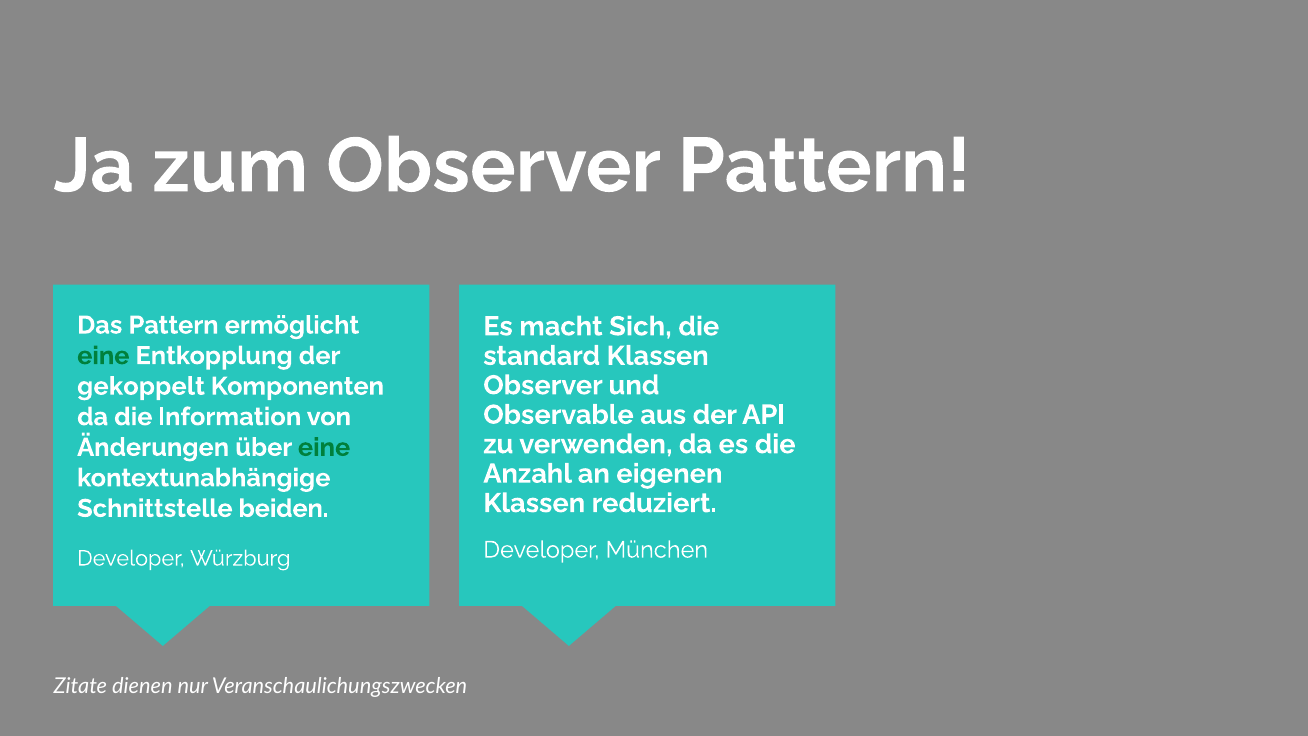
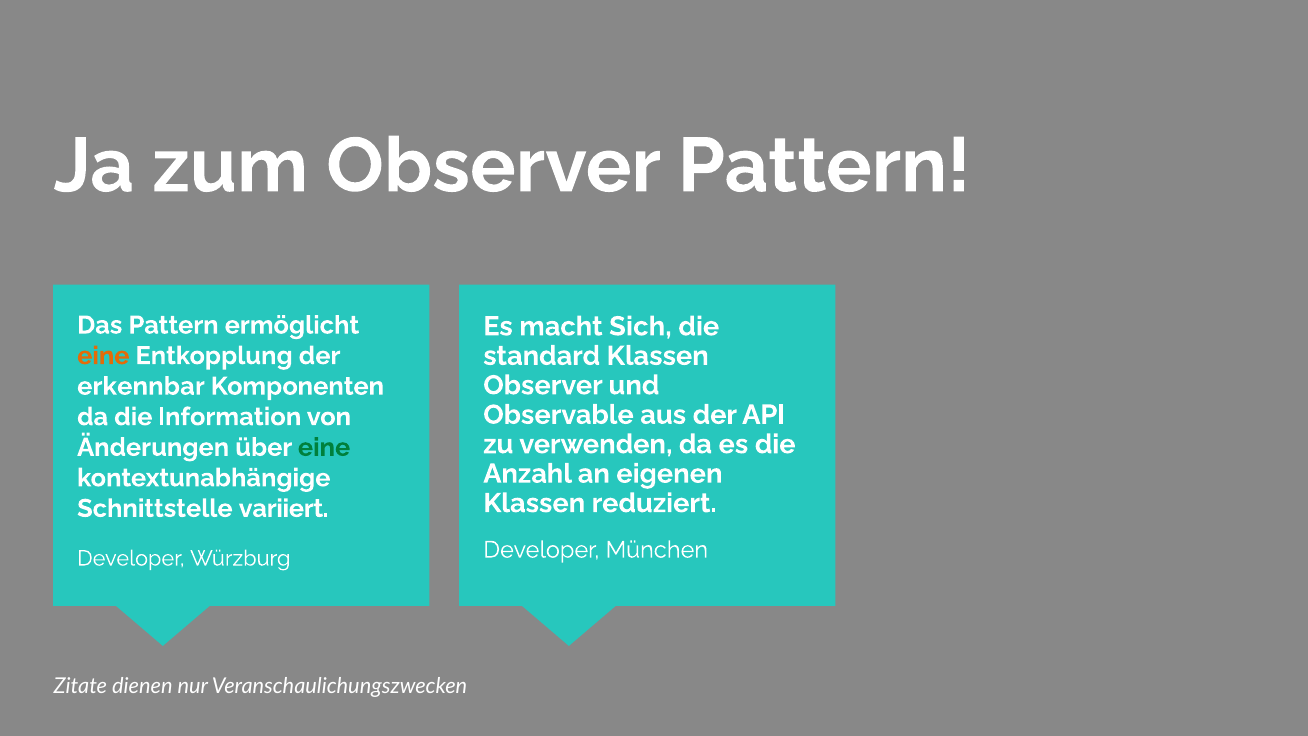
eine at (103, 356) colour: green -> orange
gekoppelt: gekoppelt -> erkennbar
beiden: beiden -> variiert
